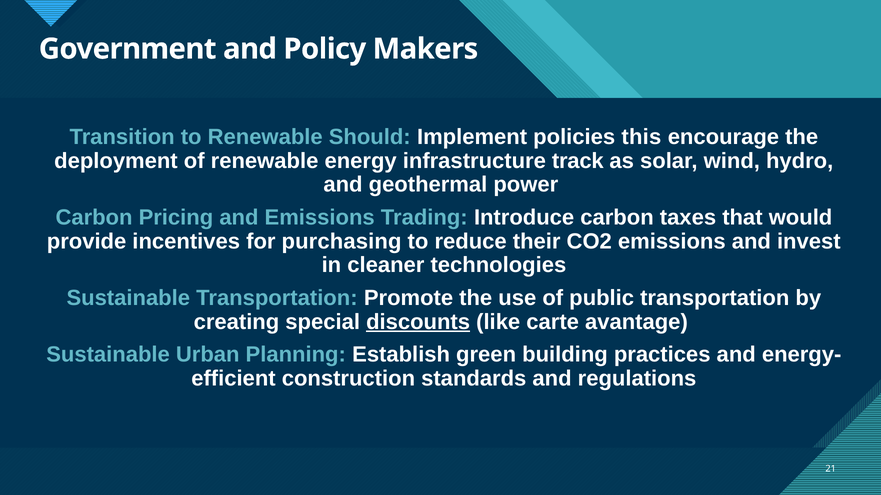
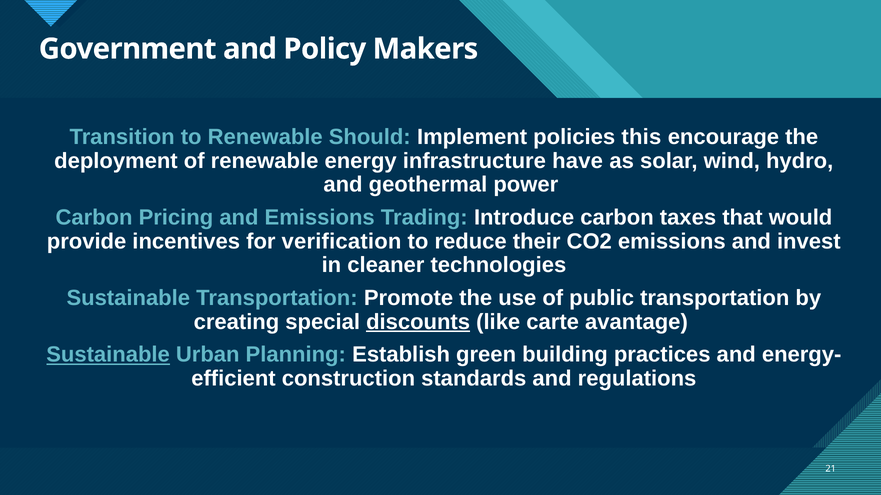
track: track -> have
purchasing: purchasing -> verification
Sustainable at (108, 355) underline: none -> present
